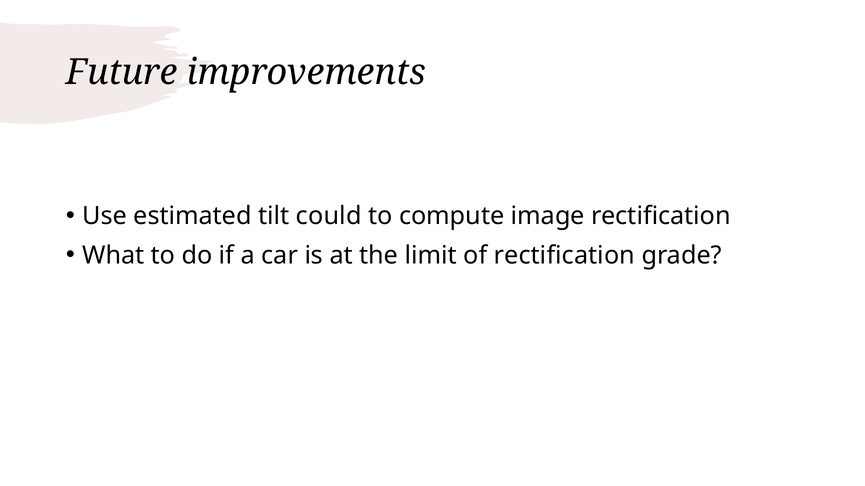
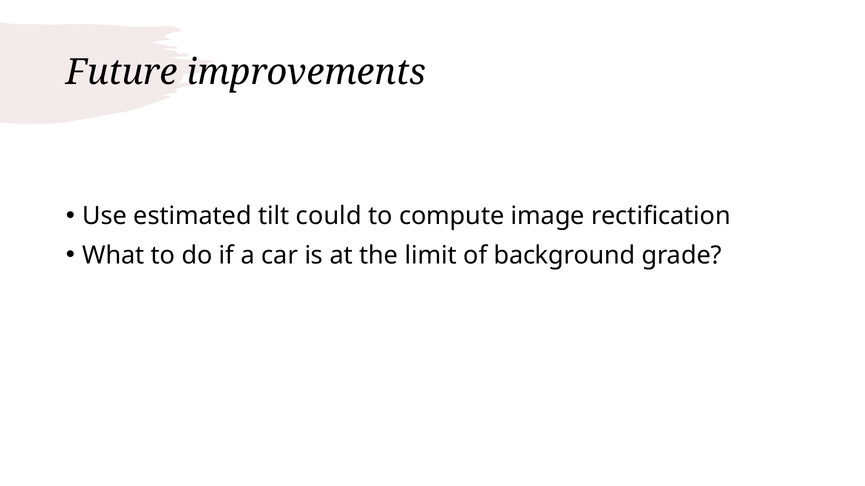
of rectification: rectification -> background
